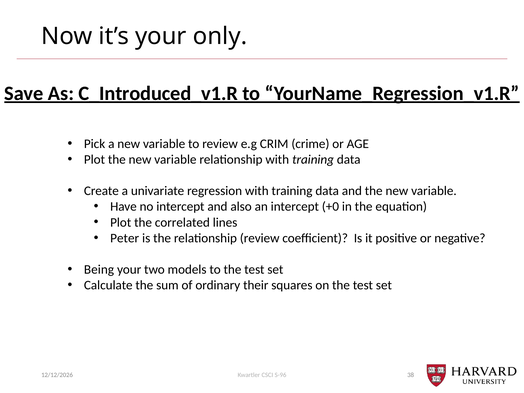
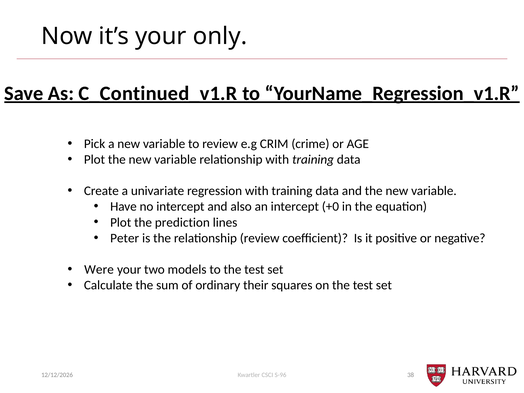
C_Introduced_v1.R: C_Introduced_v1.R -> C_Continued_v1.R
correlated: correlated -> prediction
Being: Being -> Were
